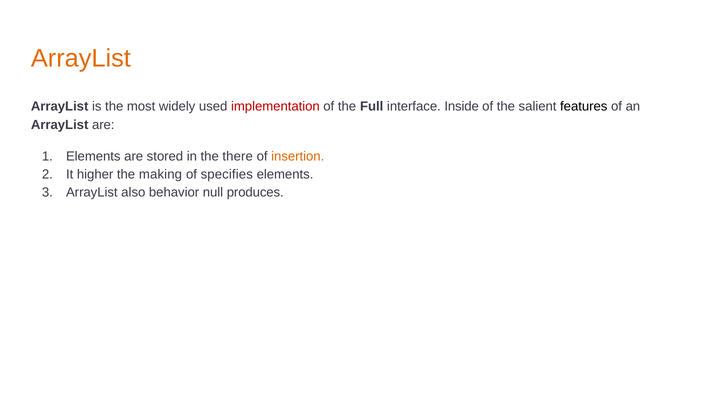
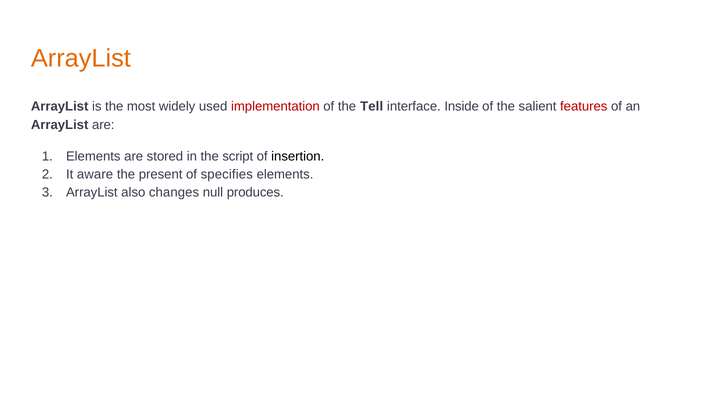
Full: Full -> Tell
features colour: black -> red
there: there -> script
insertion colour: orange -> black
higher: higher -> aware
making: making -> present
behavior: behavior -> changes
